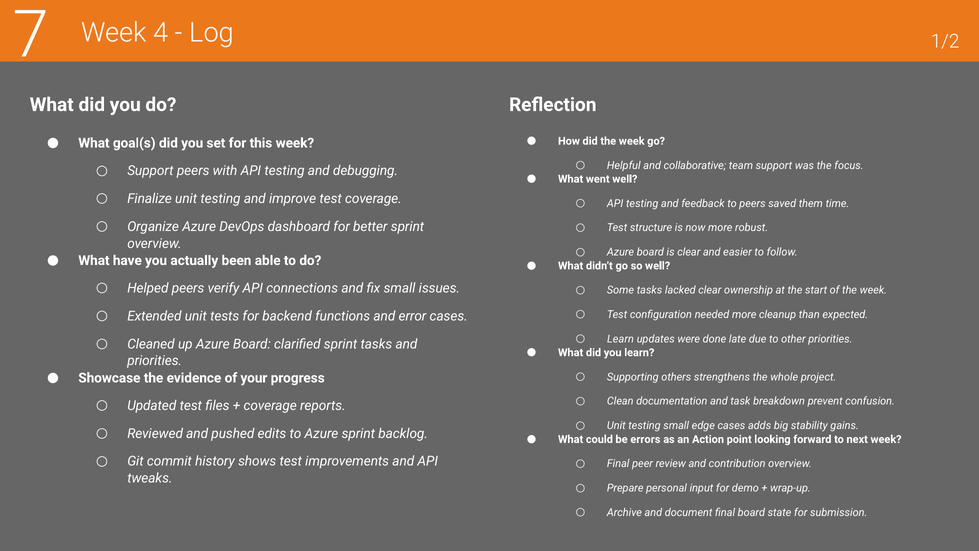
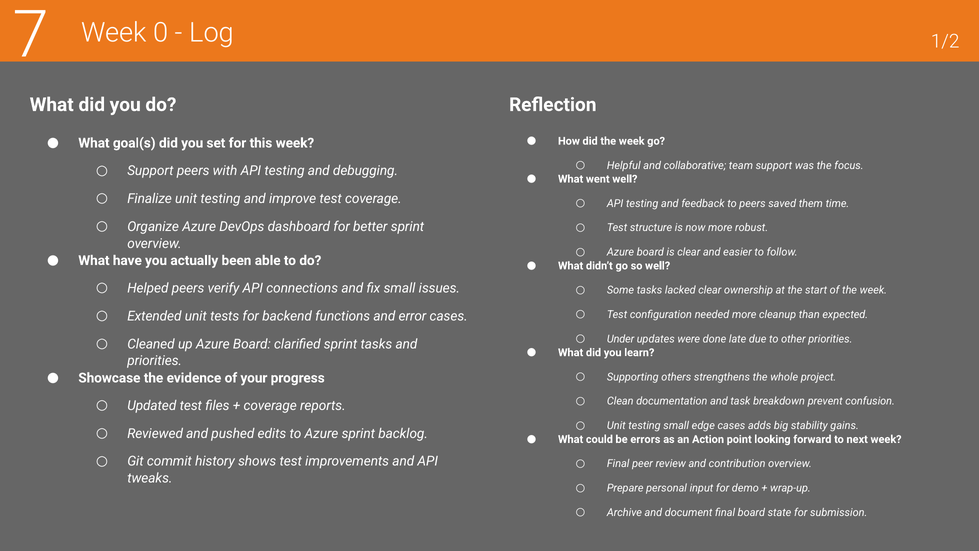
4: 4 -> 0
Learn at (620, 339): Learn -> Under
